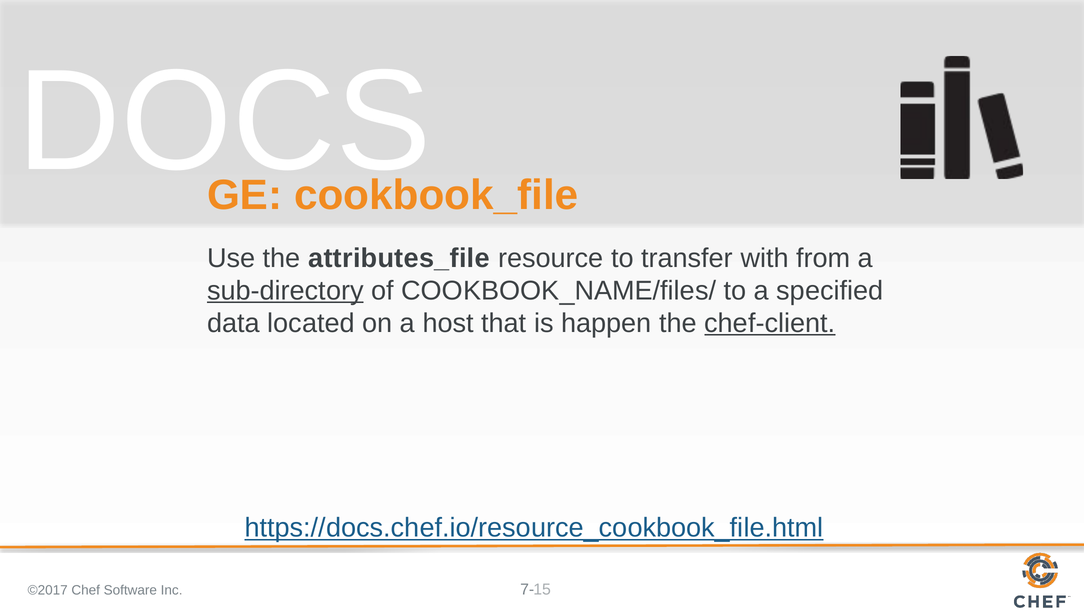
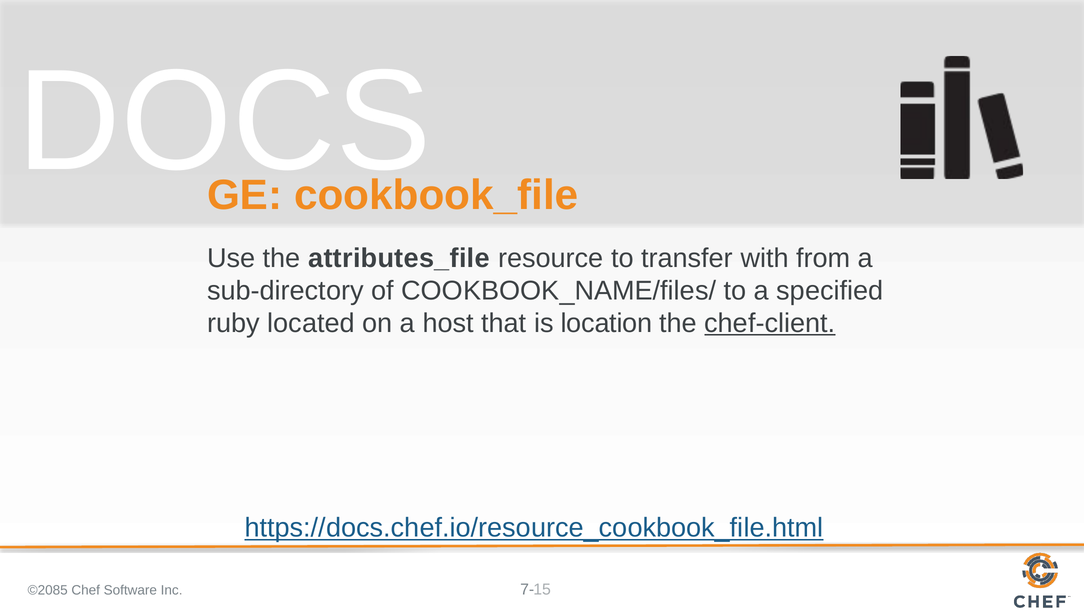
sub-directory underline: present -> none
data: data -> ruby
happen: happen -> location
©2017: ©2017 -> ©2085
